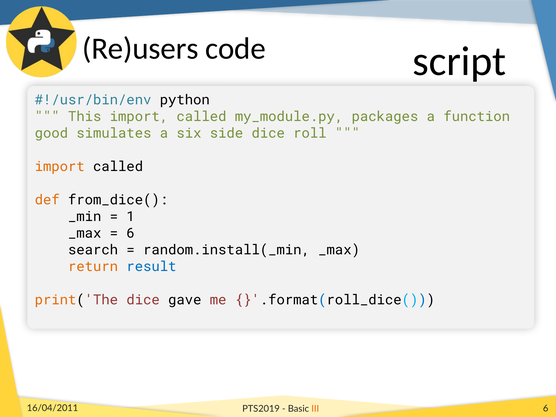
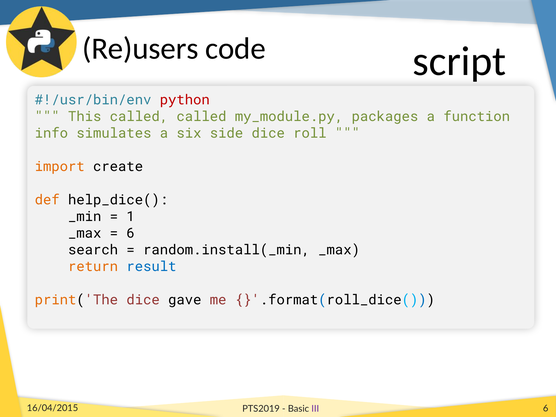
python colour: black -> red
This import: import -> called
good: good -> info
called at (118, 167): called -> create
from_dice(: from_dice( -> help_dice(
16/04/2011: 16/04/2011 -> 16/04/2015
III colour: orange -> purple
